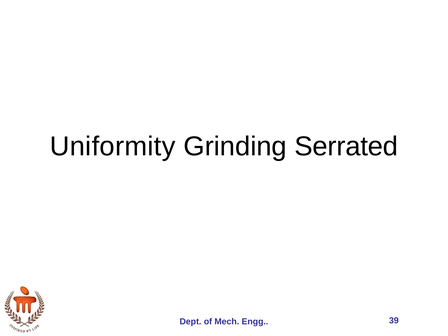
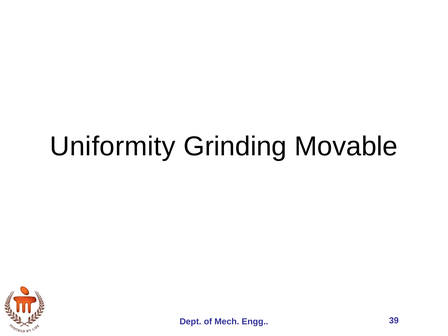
Serrated: Serrated -> Movable
